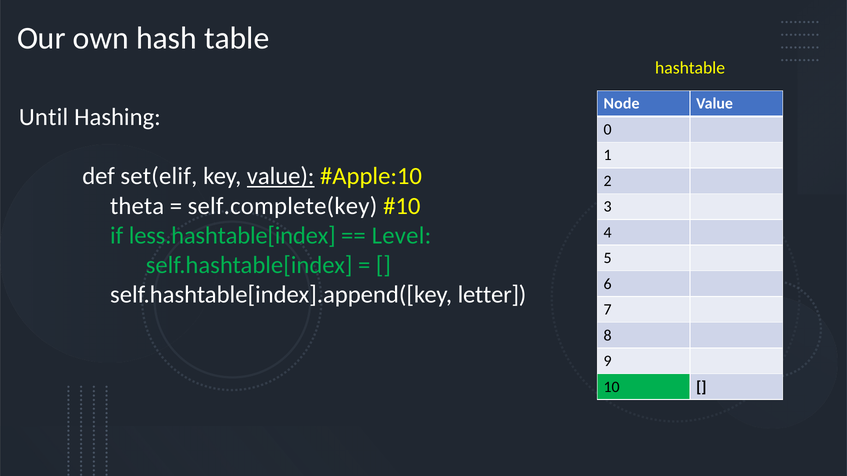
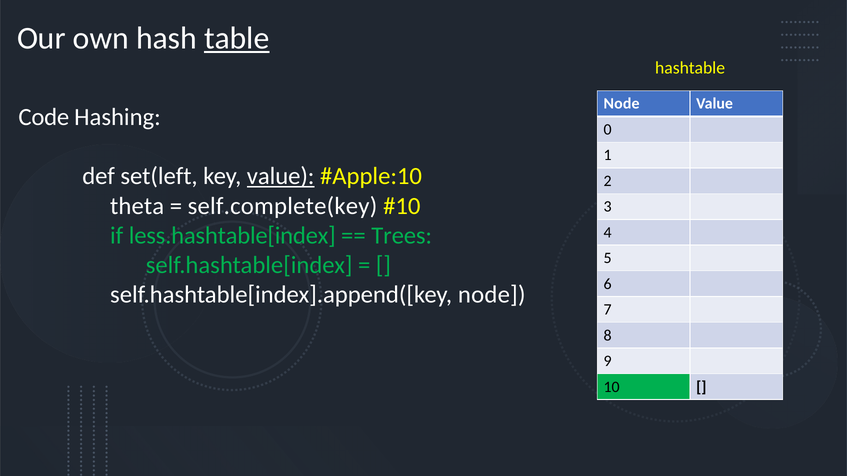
table underline: none -> present
Until: Until -> Code
set(elif: set(elif -> set(left
Level: Level -> Trees
self.hashtable[index].append([key letter: letter -> node
